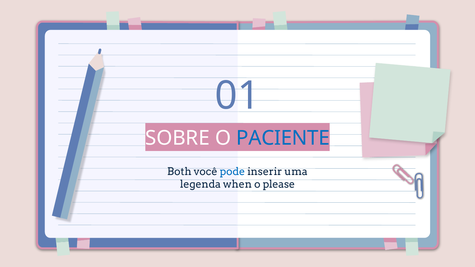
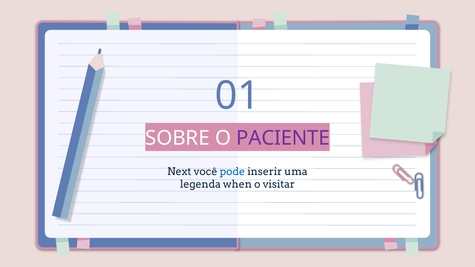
PACIENTE colour: blue -> purple
Both: Both -> Next
please: please -> visitar
